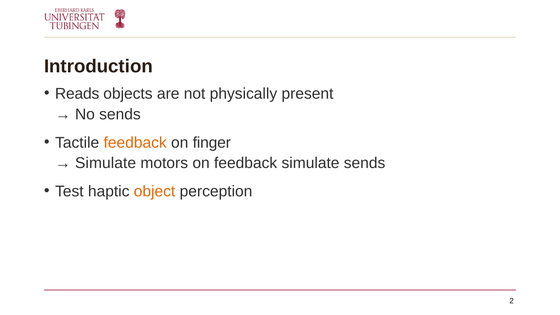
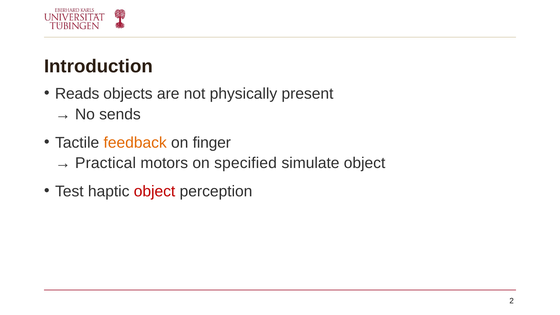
Simulate at (106, 163): Simulate -> Practical
on feedback: feedback -> specified
simulate sends: sends -> object
object at (155, 191) colour: orange -> red
